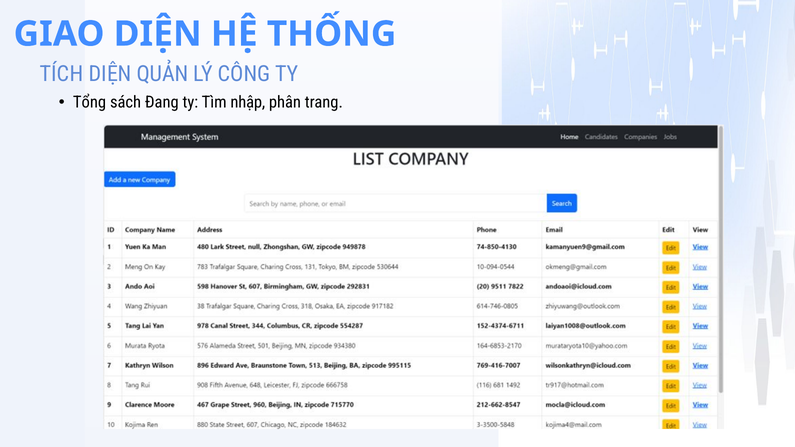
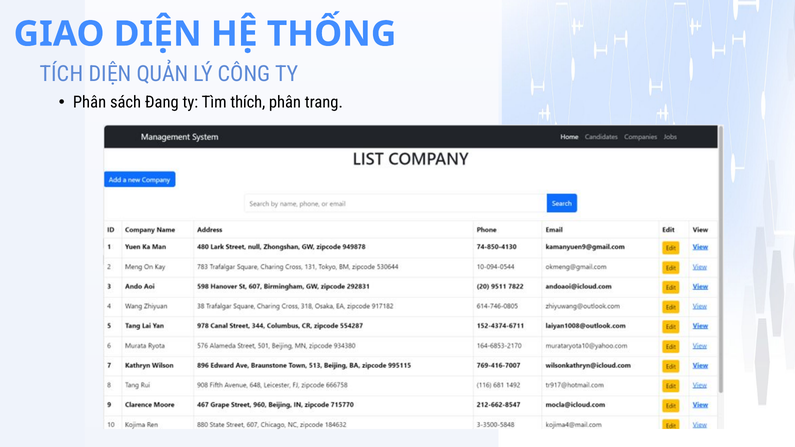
Tổng at (90, 103): Tổng -> Phân
nhập: nhập -> thích
